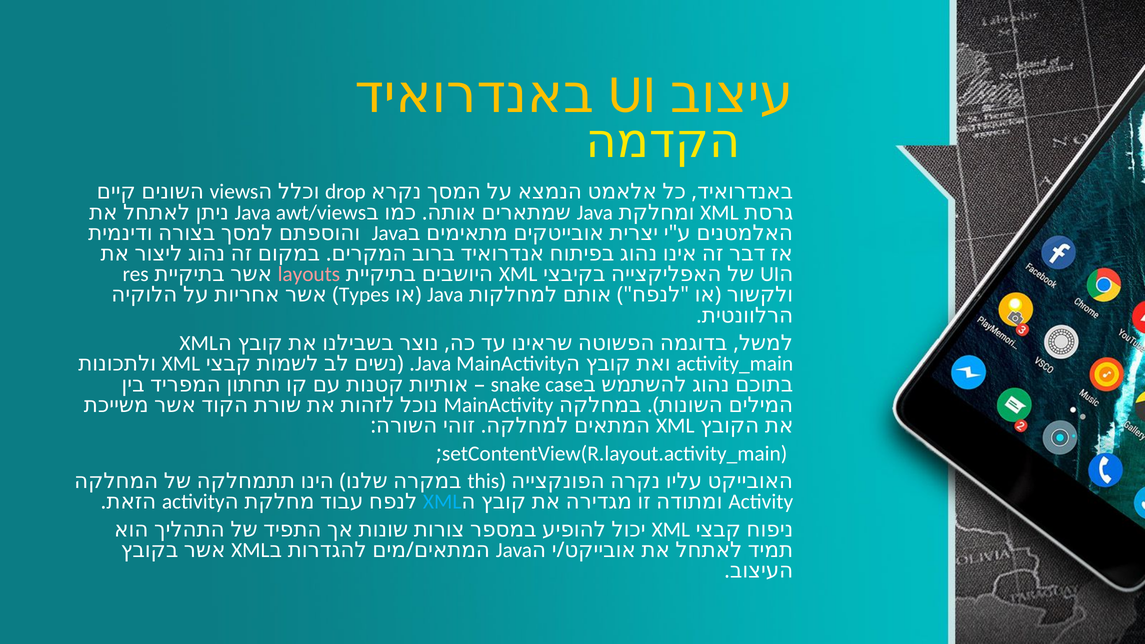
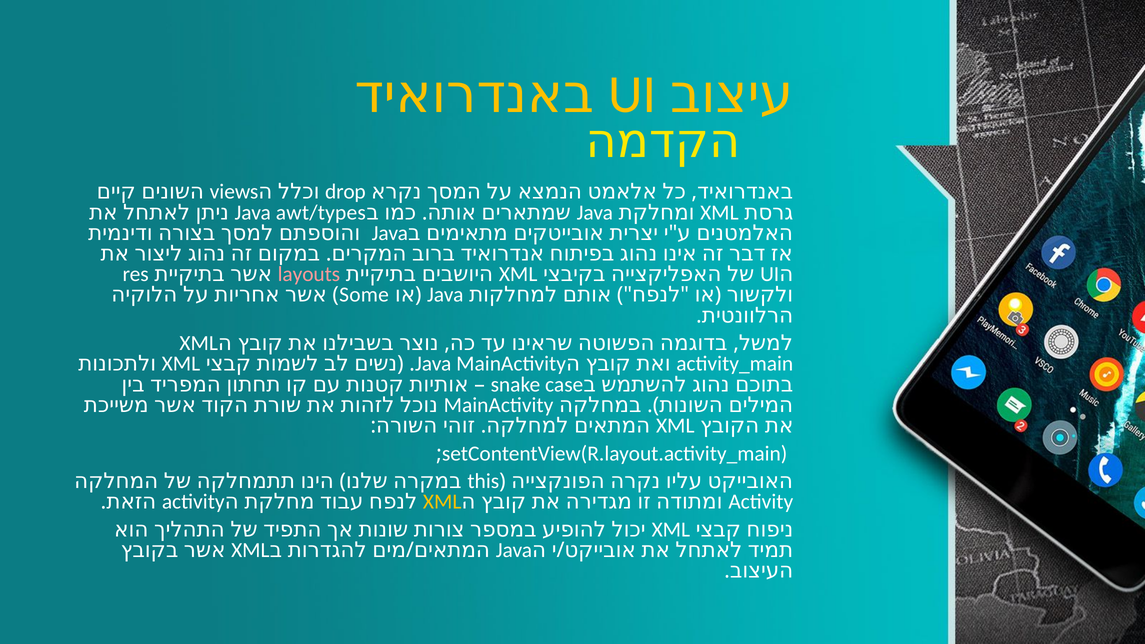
awt/views: awt/views -> awt/types
Types: Types -> Some
XML at (442, 502) colour: light blue -> yellow
